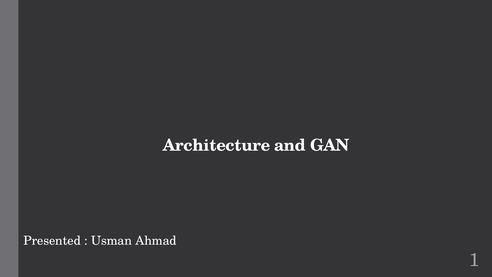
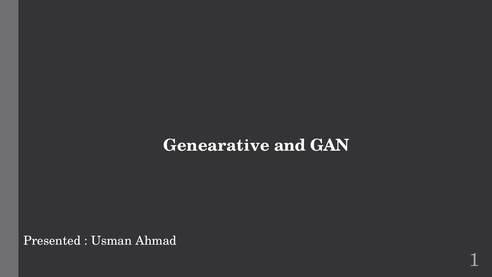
Architecture: Architecture -> Genearative
